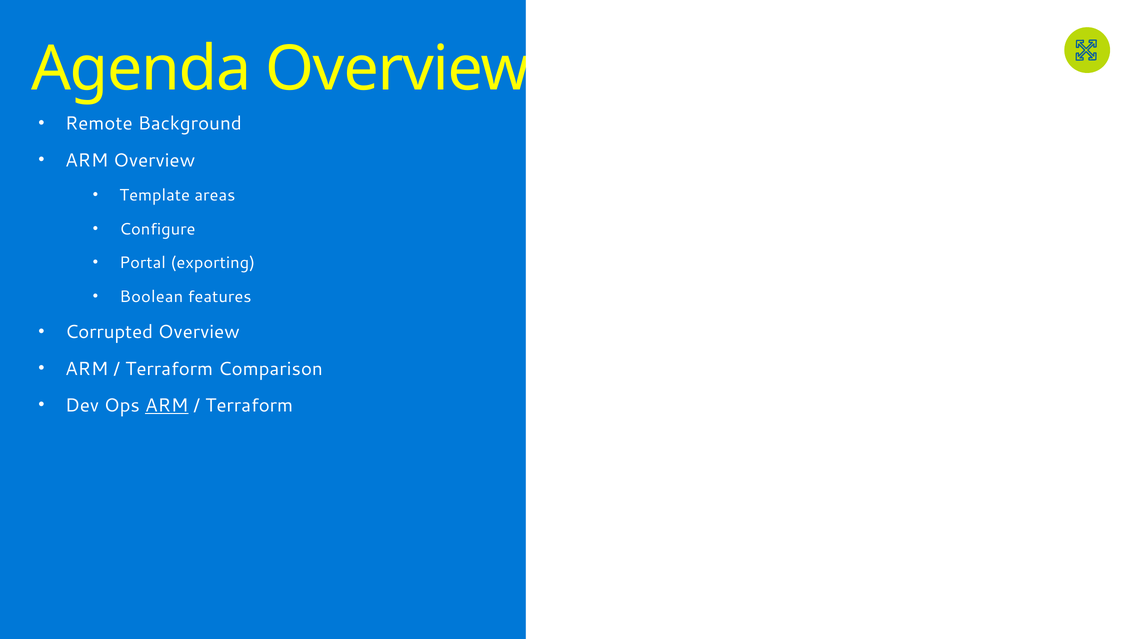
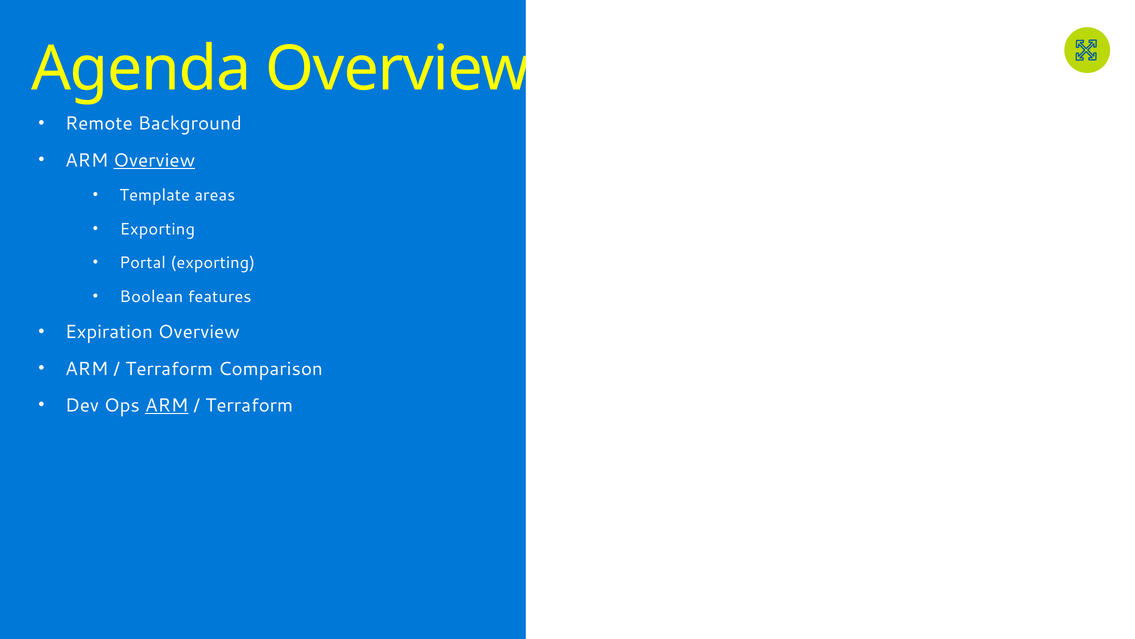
Overview at (154, 160) underline: none -> present
Configure at (157, 229): Configure -> Exporting
Corrupted: Corrupted -> Expiration
